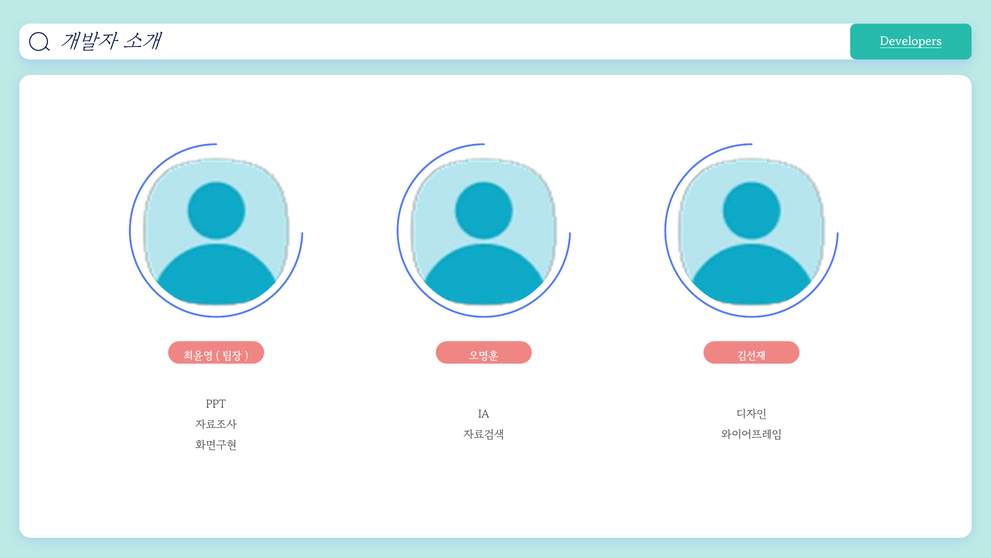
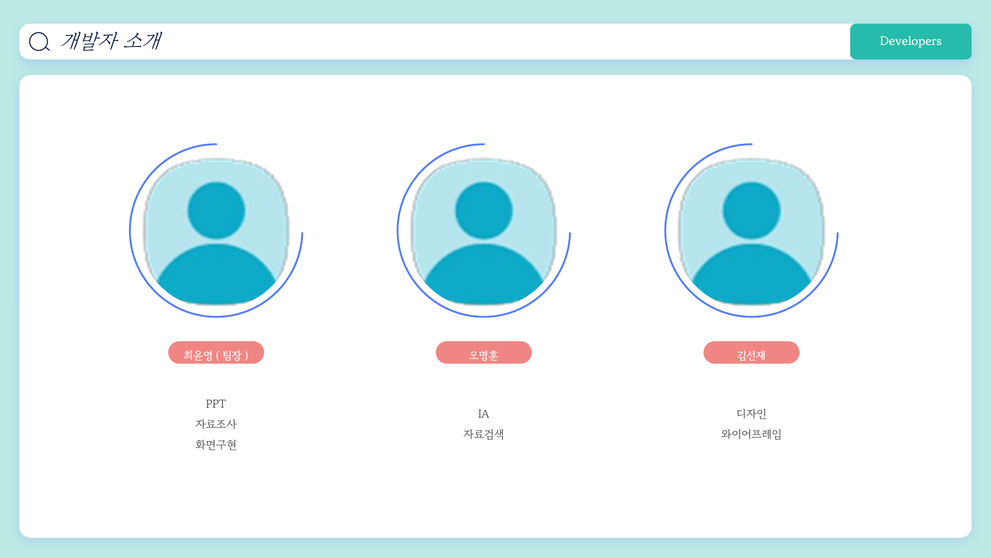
Developers underline: present -> none
